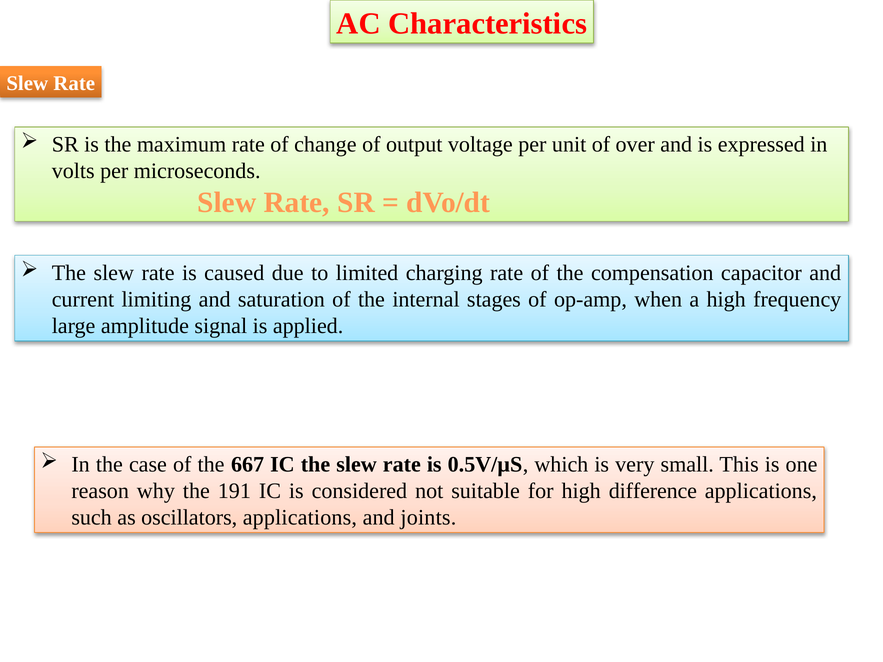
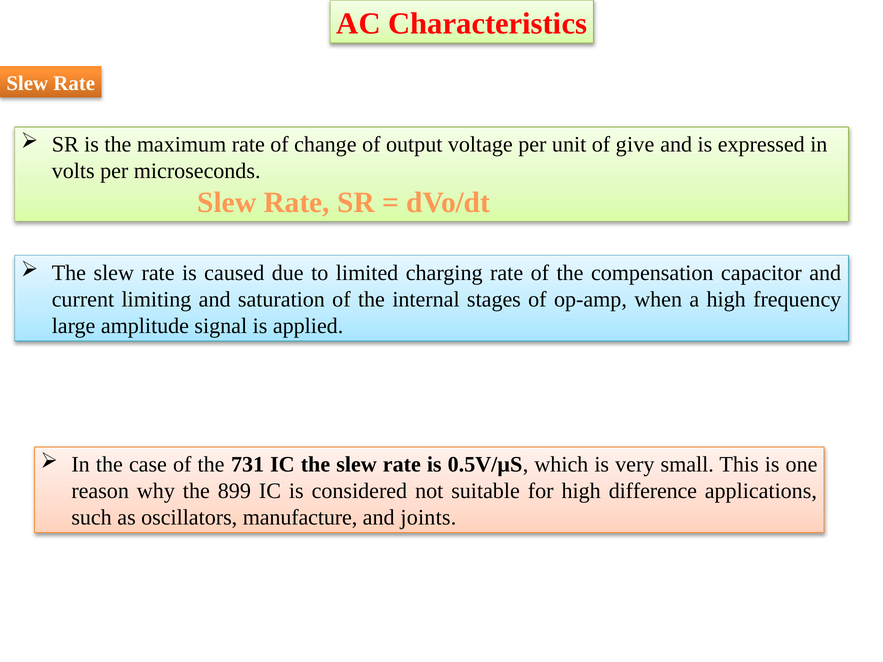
over: over -> give
667: 667 -> 731
191: 191 -> 899
oscillators applications: applications -> manufacture
